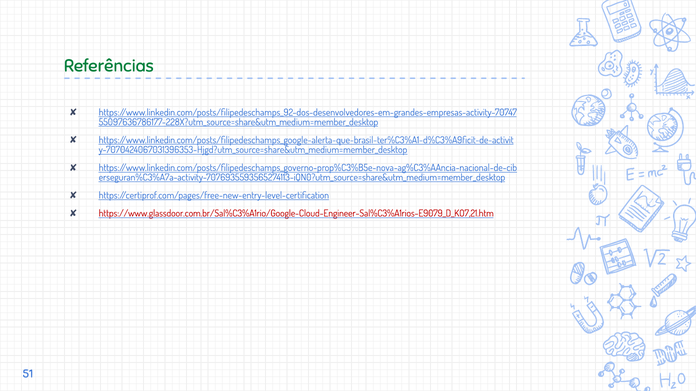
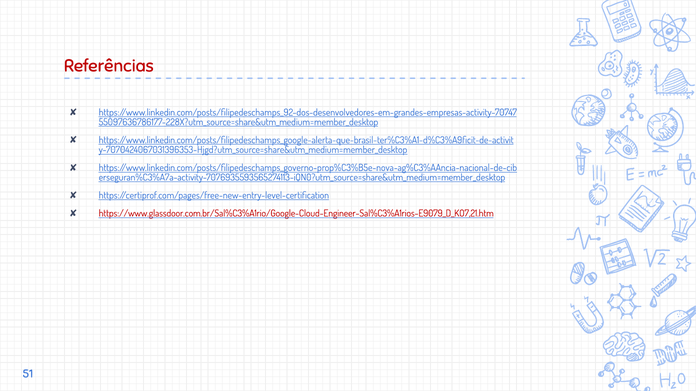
Referências colour: green -> red
